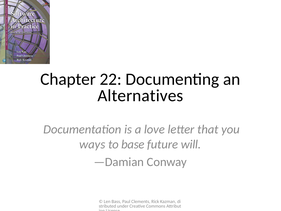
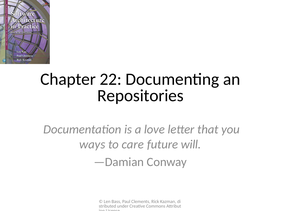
Alternatives: Alternatives -> Repositories
base: base -> care
